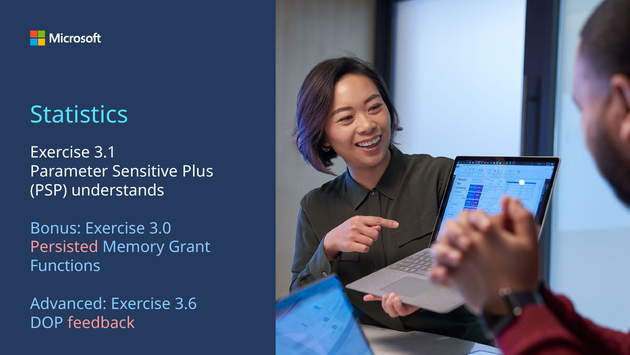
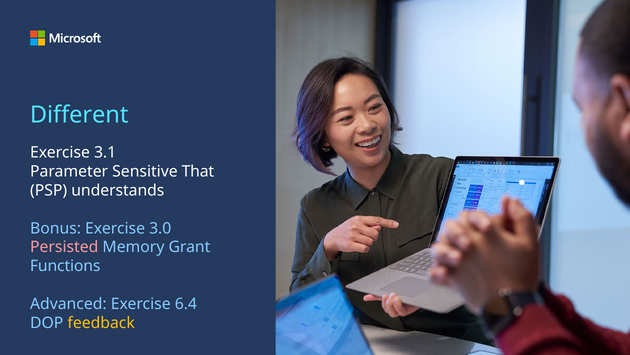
Statistics: Statistics -> Different
Plus: Plus -> That
3.6: 3.6 -> 6.4
feedback colour: pink -> yellow
